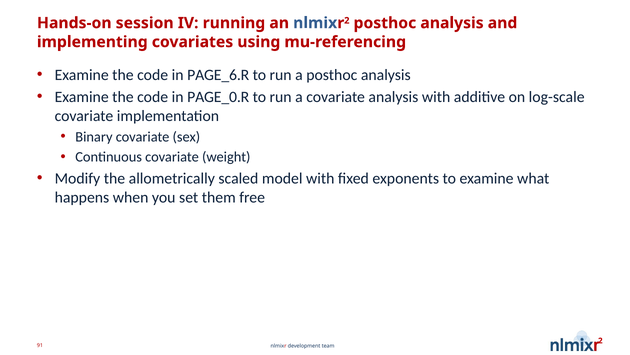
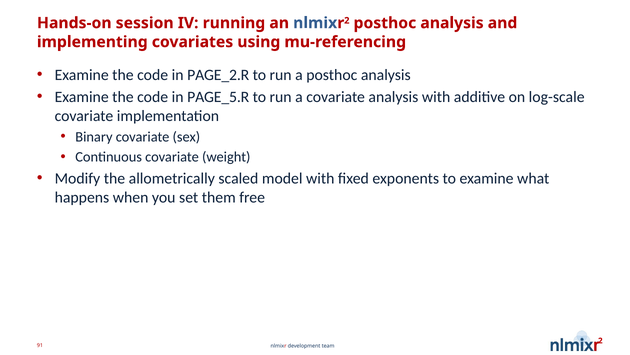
PAGE_6.R: PAGE_6.R -> PAGE_2.R
PAGE_0.R: PAGE_0.R -> PAGE_5.R
